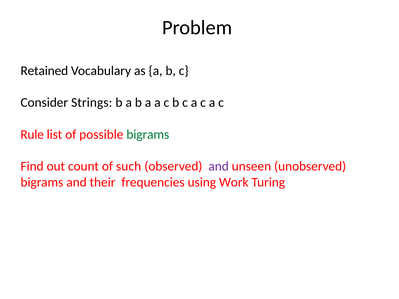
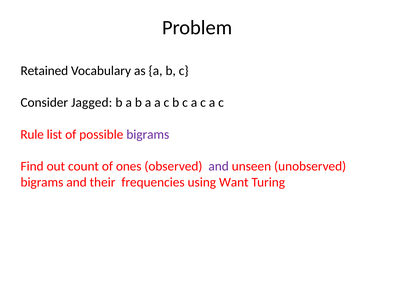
Strings: Strings -> Jagged
bigrams at (148, 135) colour: green -> purple
such: such -> ones
Work: Work -> Want
